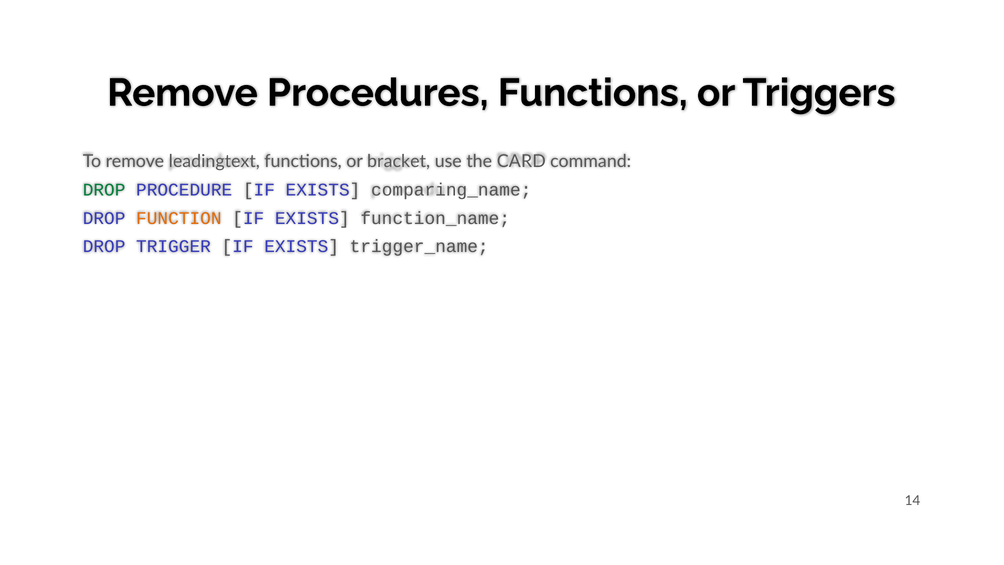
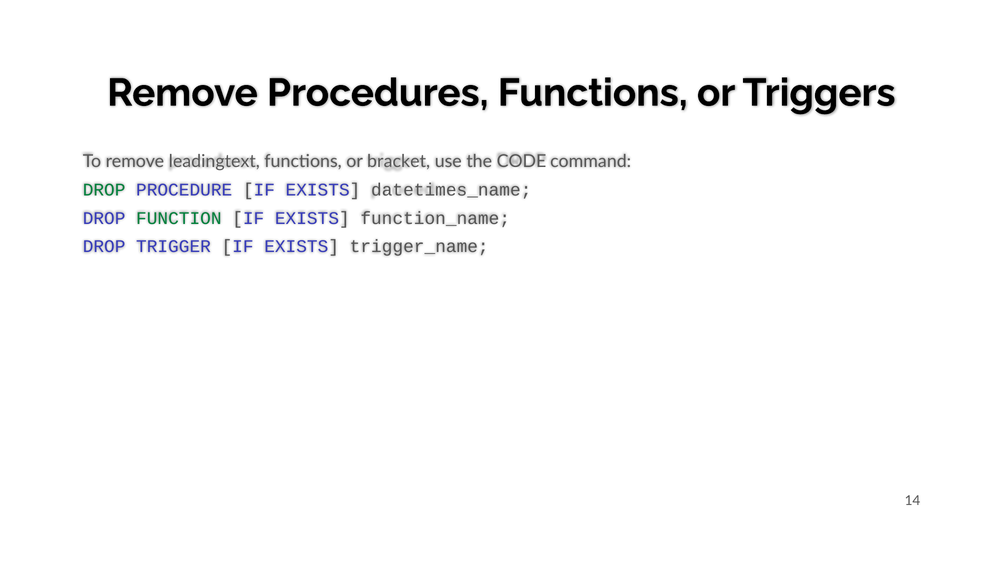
CARD: CARD -> CODE
comparing_name: comparing_name -> datetimes_name
FUNCTION colour: orange -> green
